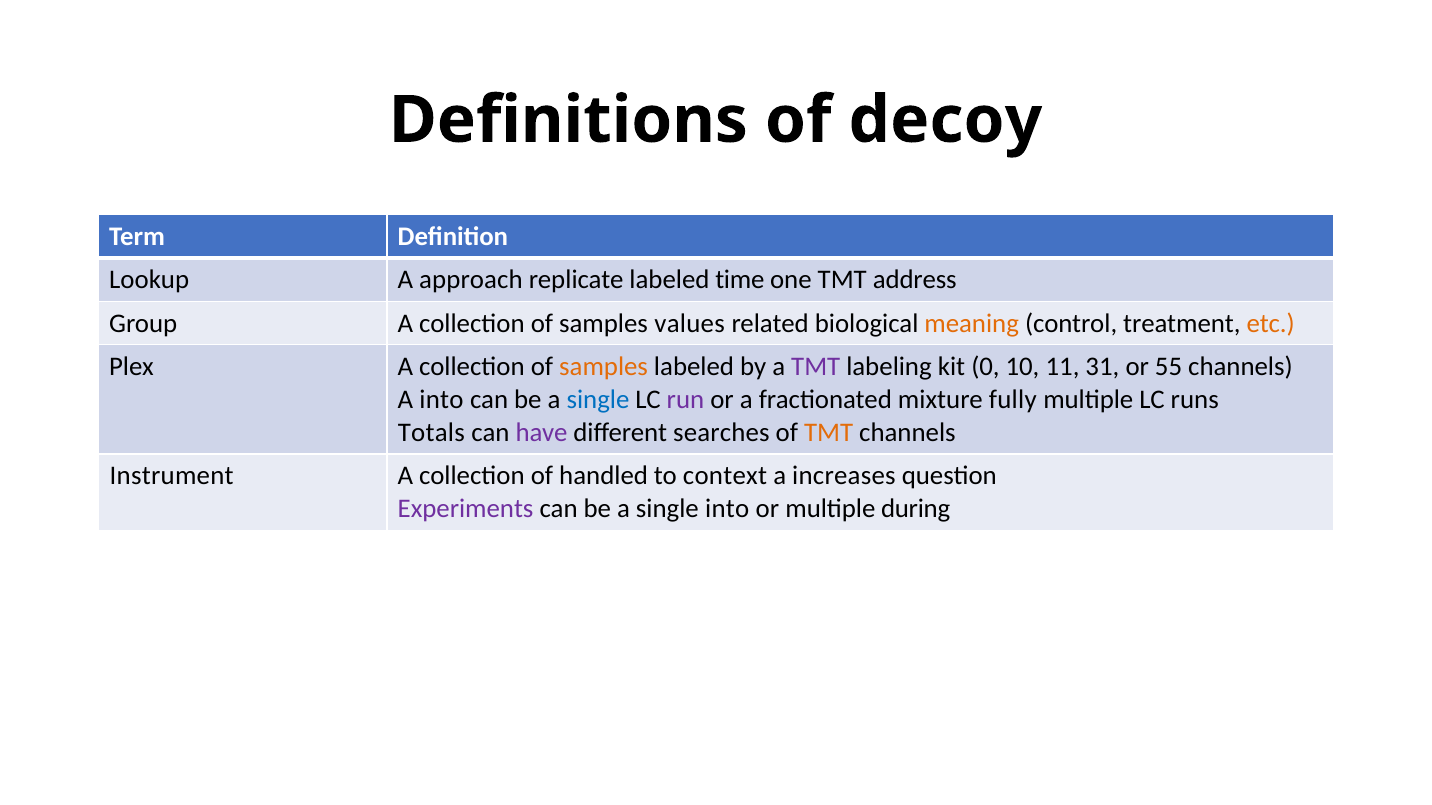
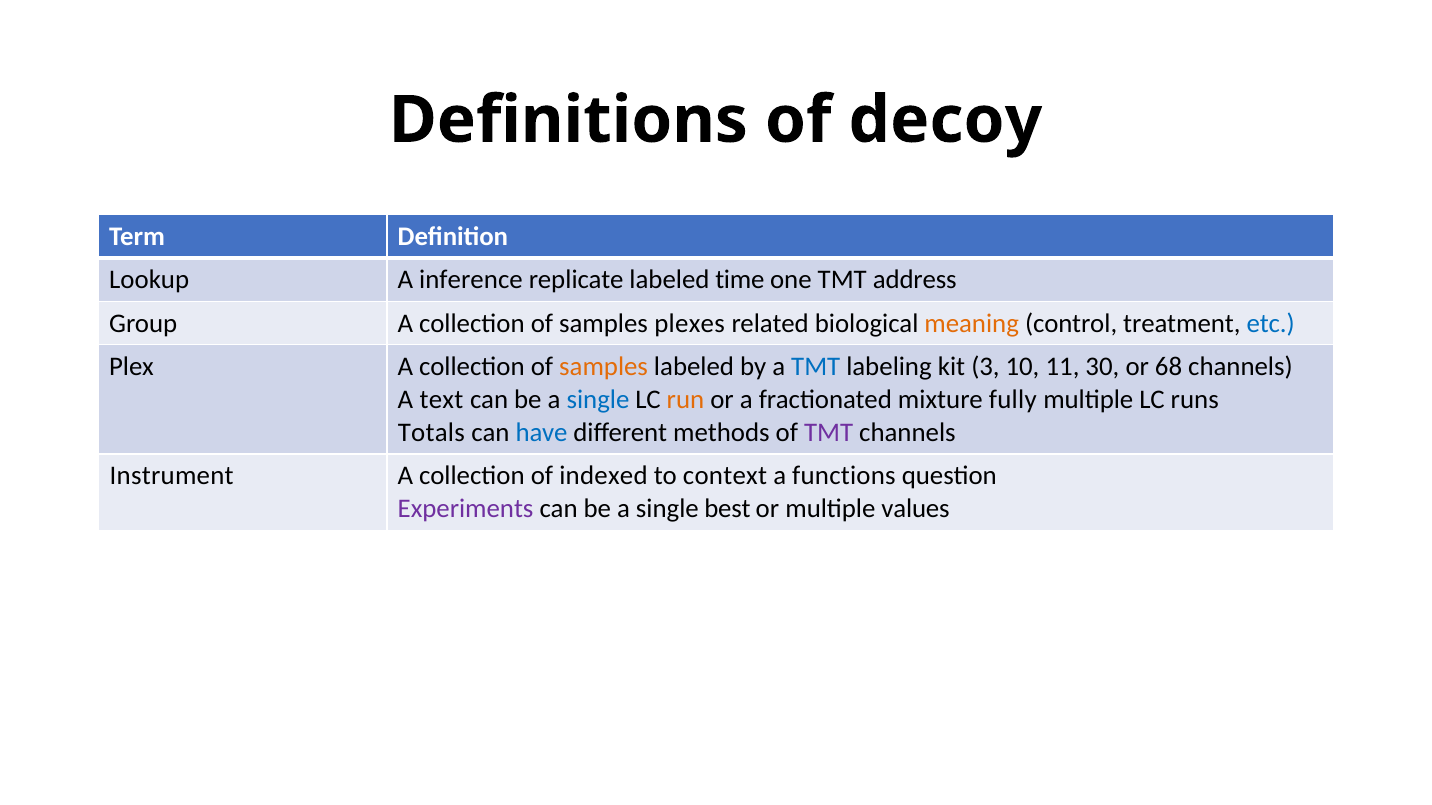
approach: approach -> inference
values: values -> plexes
etc colour: orange -> blue
TMT at (816, 367) colour: purple -> blue
0: 0 -> 3
31: 31 -> 30
55: 55 -> 68
A into: into -> text
run colour: purple -> orange
have colour: purple -> blue
searches: searches -> methods
TMT at (829, 433) colour: orange -> purple
handled: handled -> indexed
increases: increases -> functions
single into: into -> best
during: during -> values
